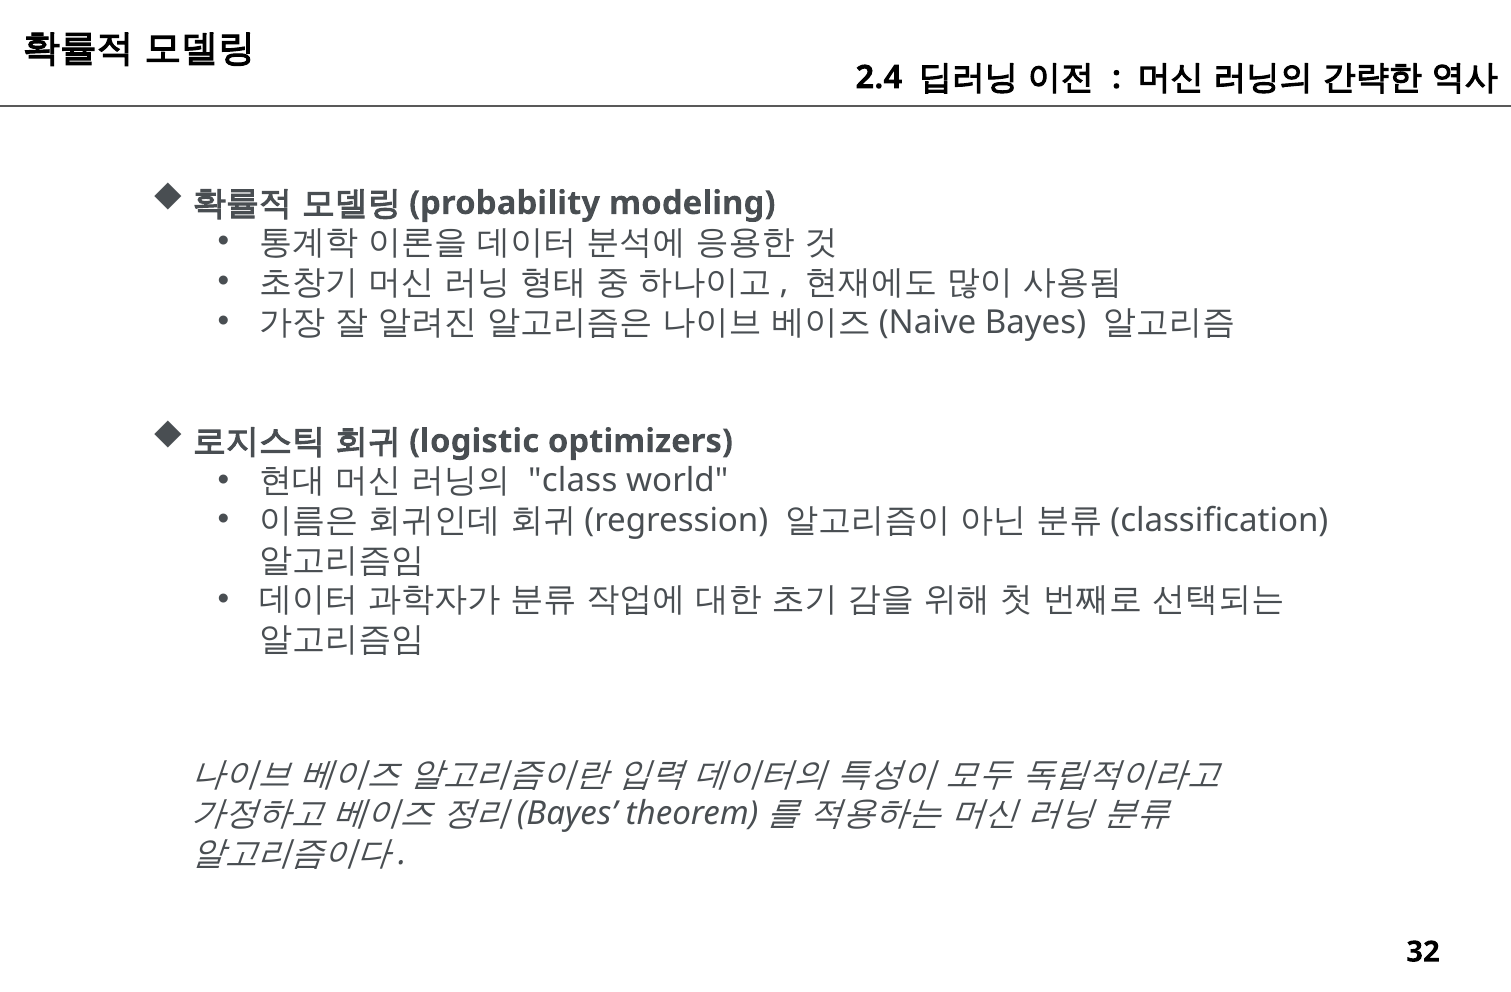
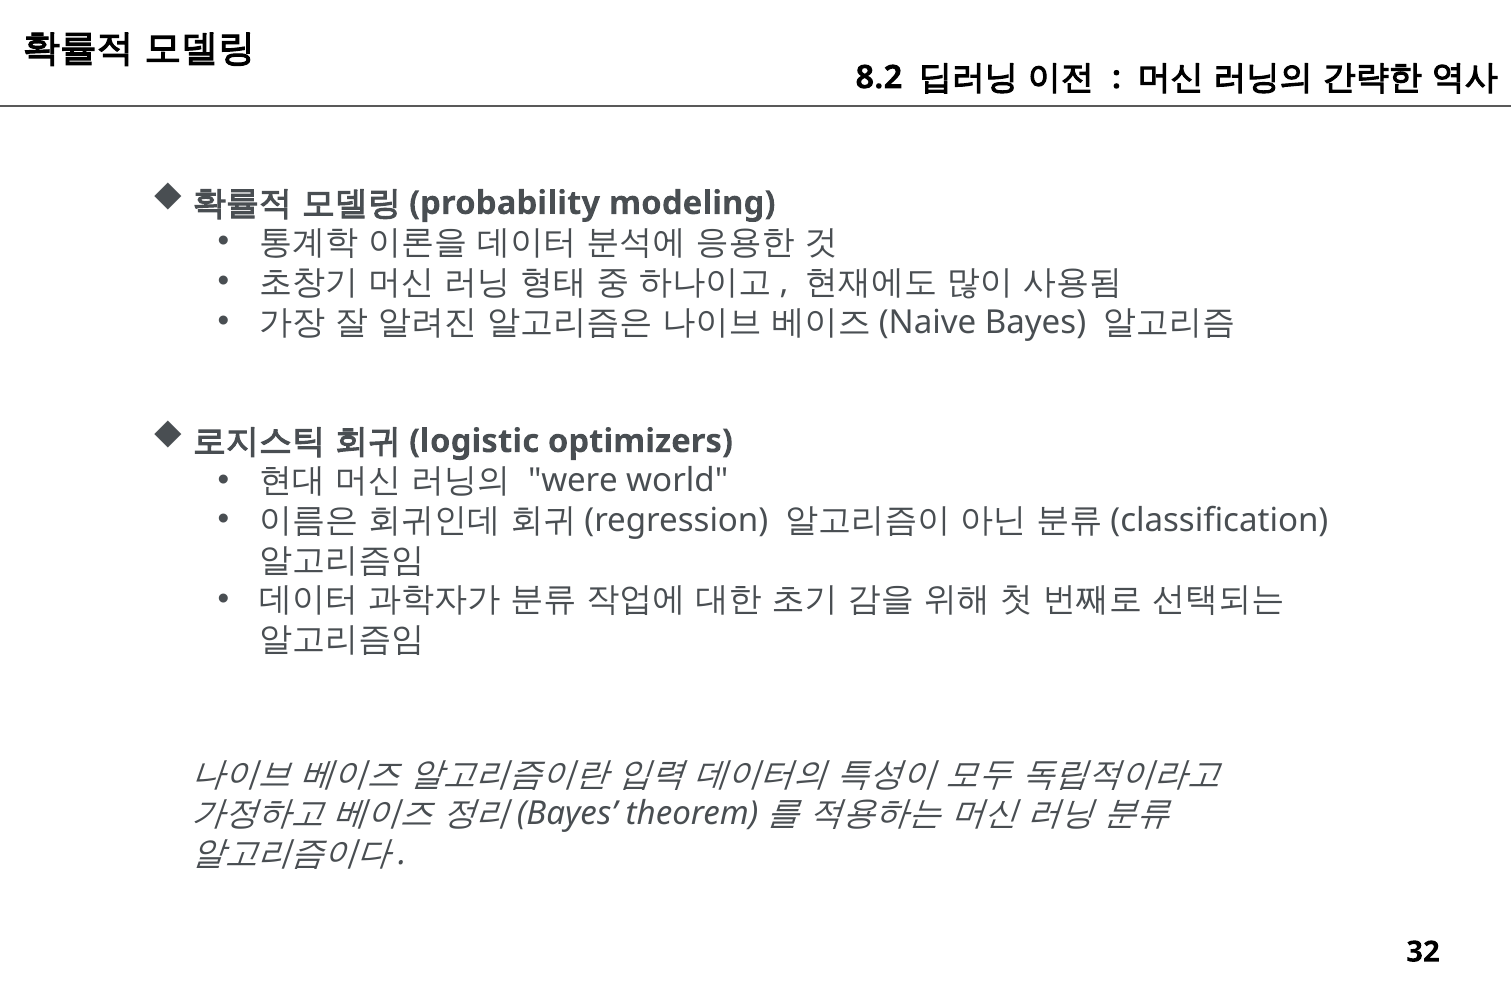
2.4: 2.4 -> 8.2
class: class -> were
